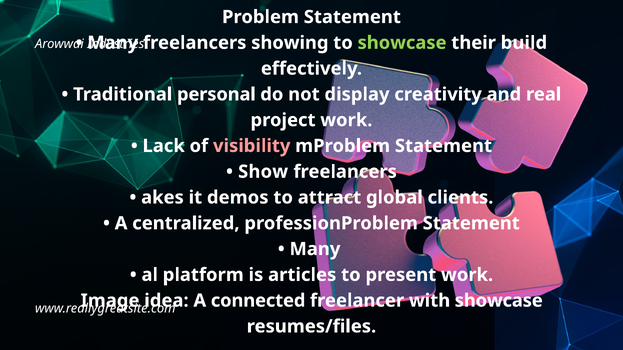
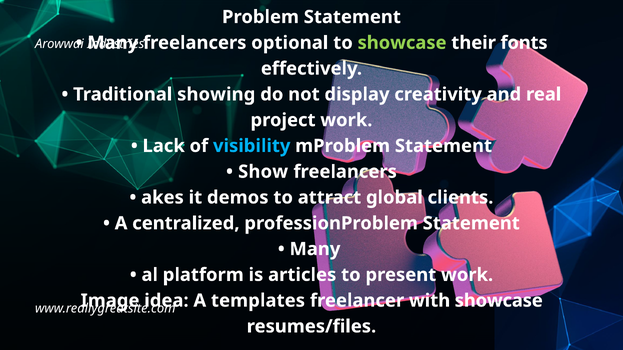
showing: showing -> optional
build: build -> fonts
personal: personal -> showing
visibility colour: pink -> light blue
connected: connected -> templates
